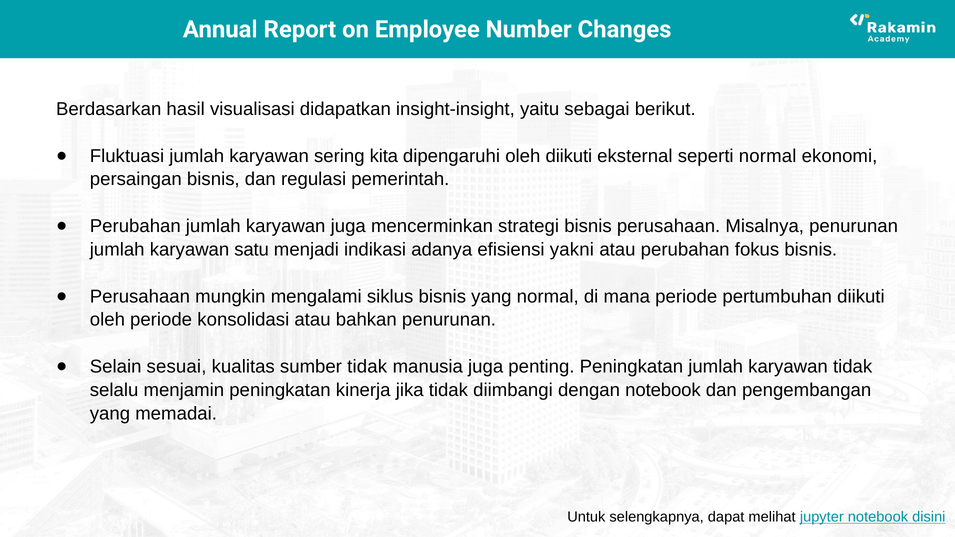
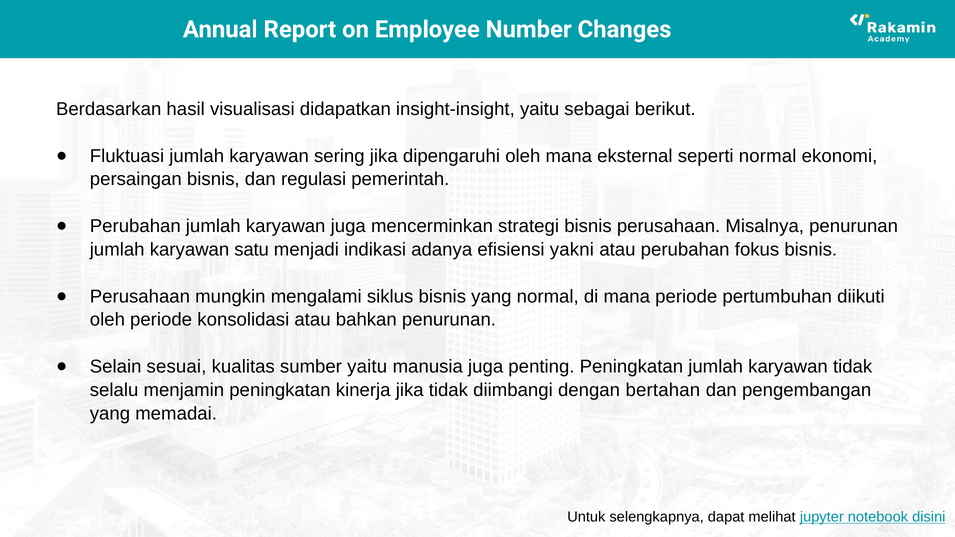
sering kita: kita -> jika
oleh diikuti: diikuti -> mana
sumber tidak: tidak -> yaitu
dengan notebook: notebook -> bertahan
